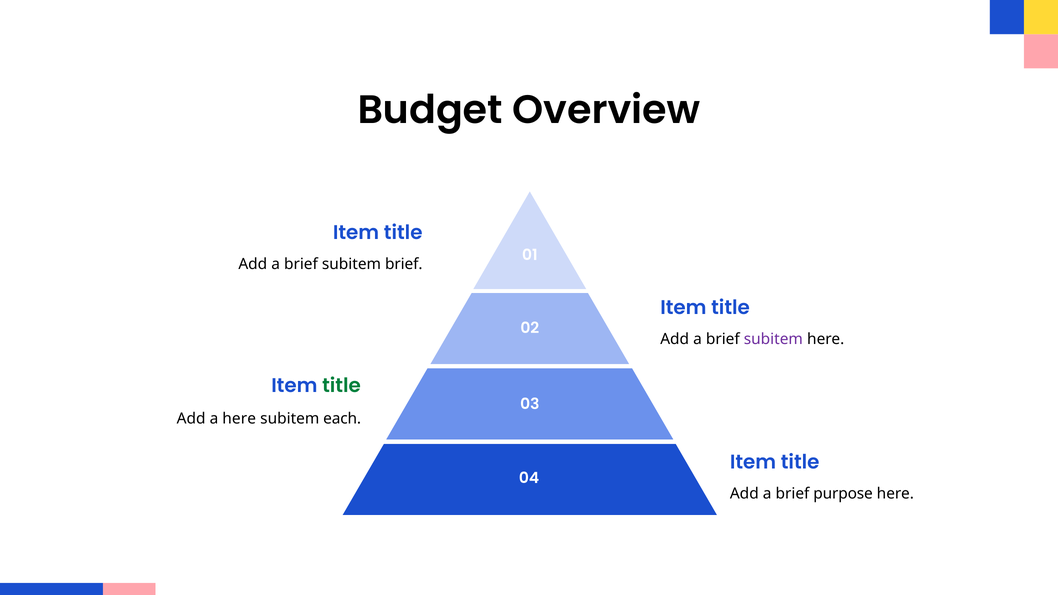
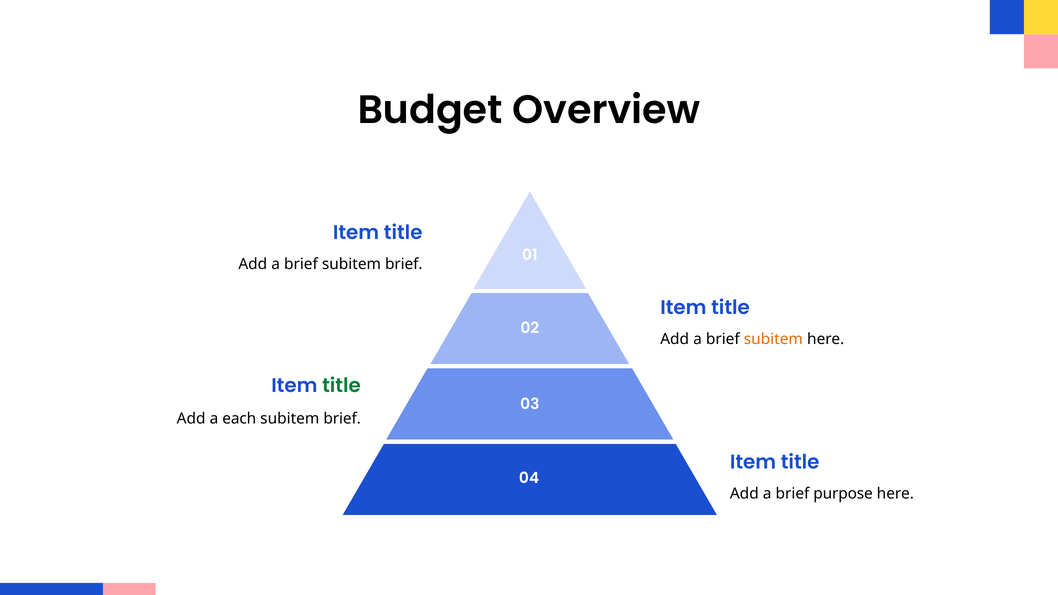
subitem at (773, 339) colour: purple -> orange
a here: here -> each
each at (342, 419): each -> brief
